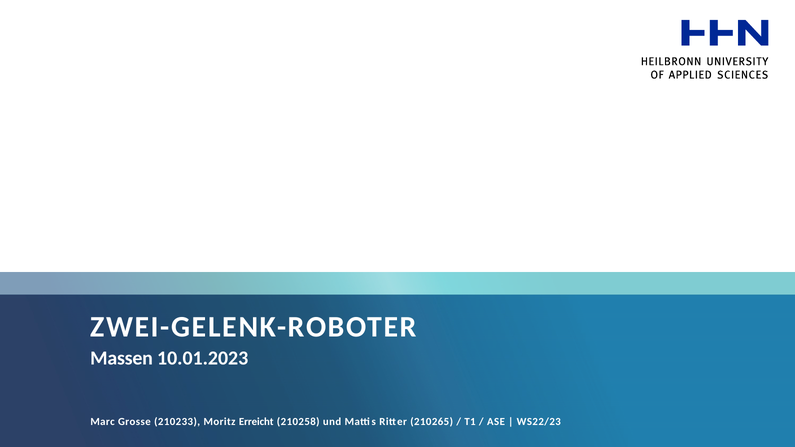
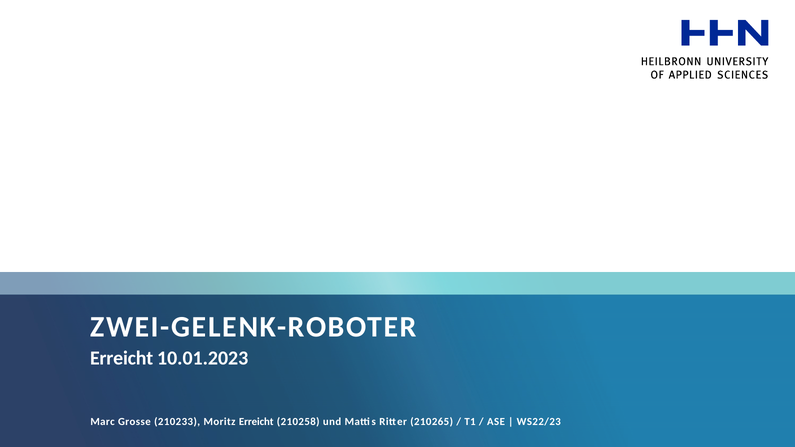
Massen at (122, 358): Massen -> Erreicht
